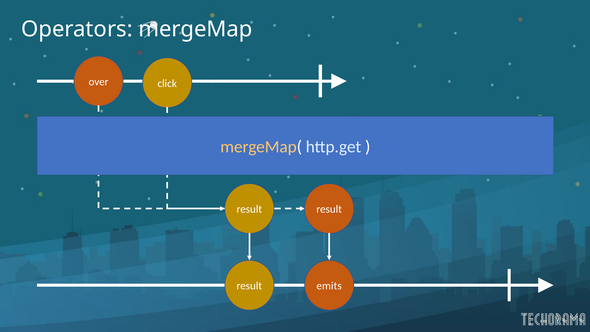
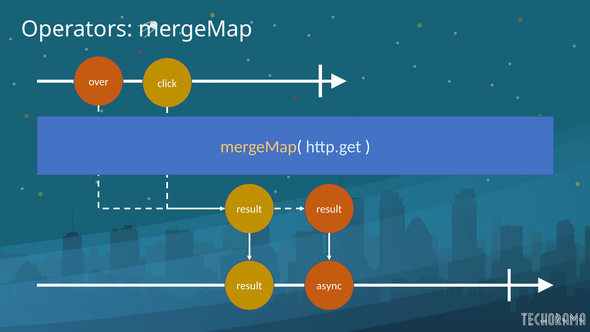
emits: emits -> async
